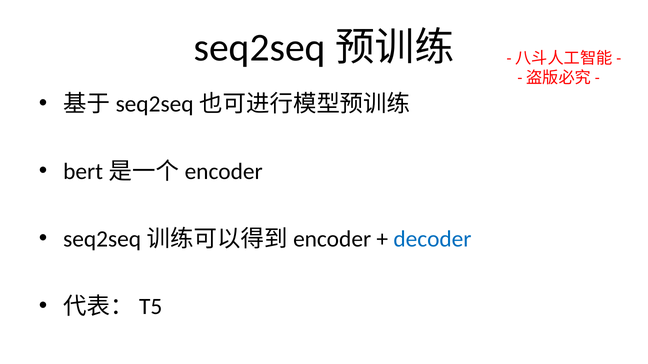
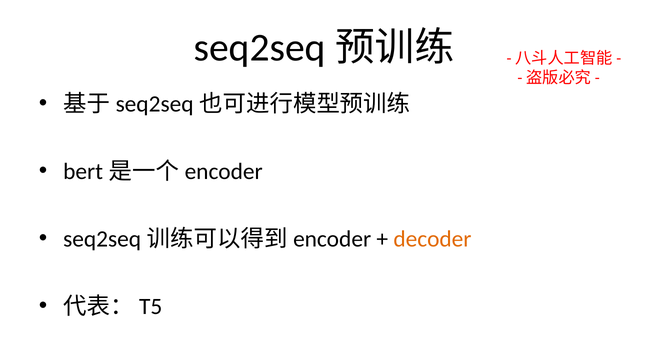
decoder colour: blue -> orange
